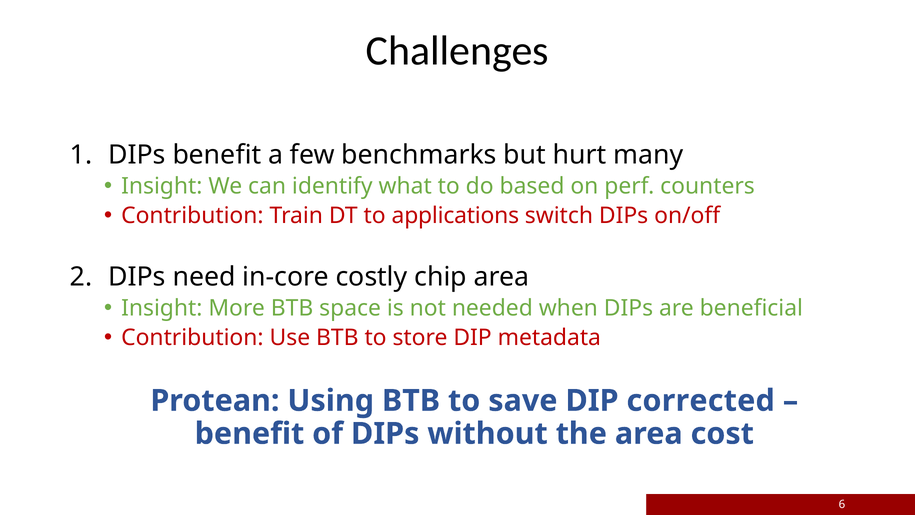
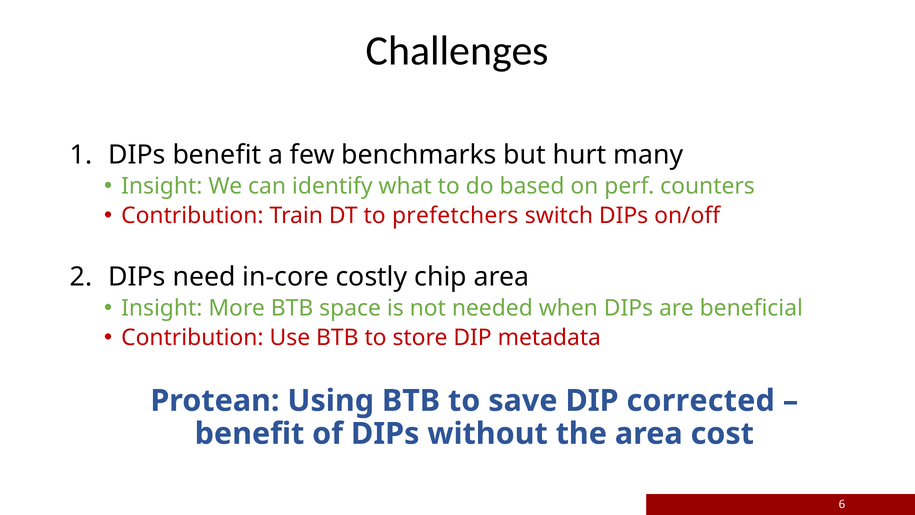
applications: applications -> prefetchers
